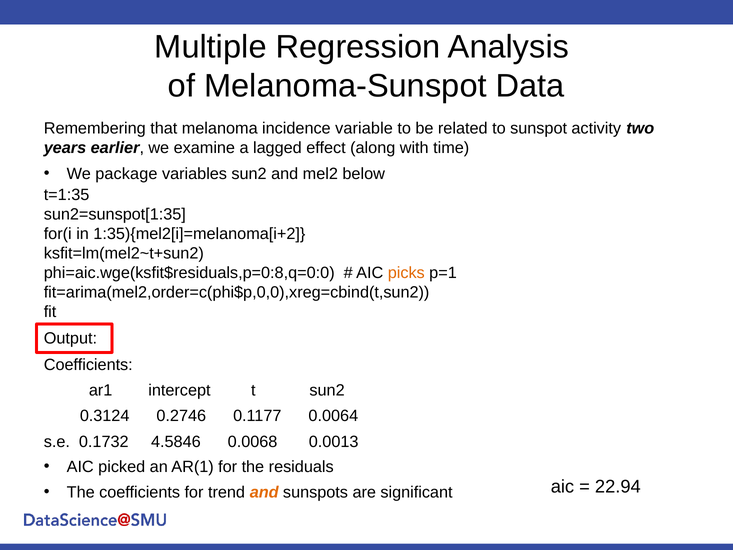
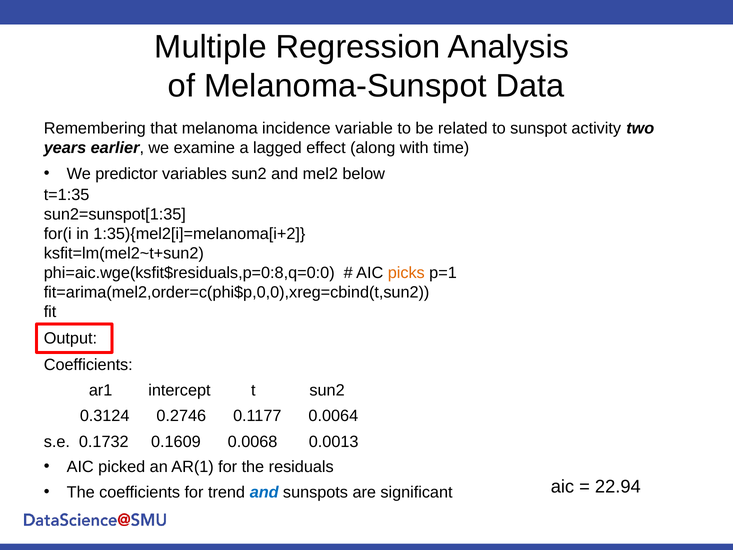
package: package -> predictor
4.5846: 4.5846 -> 0.1609
and at (264, 492) colour: orange -> blue
